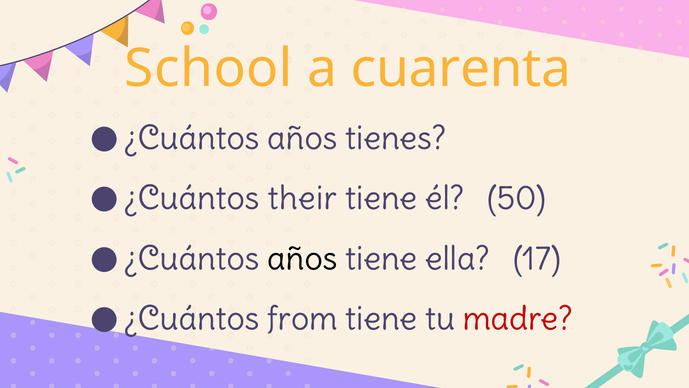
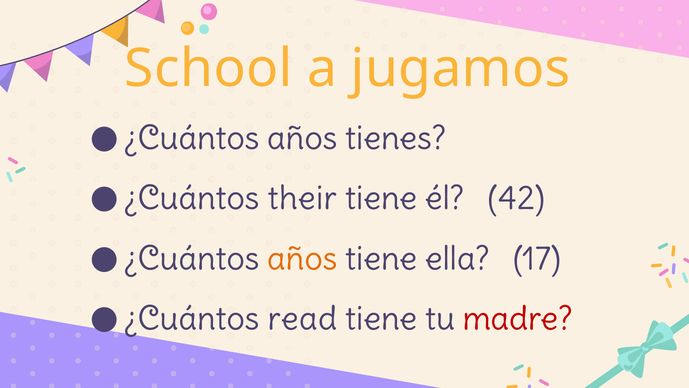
cuarenta: cuarenta -> jugamos
50: 50 -> 42
años at (303, 258) colour: black -> orange
from: from -> read
